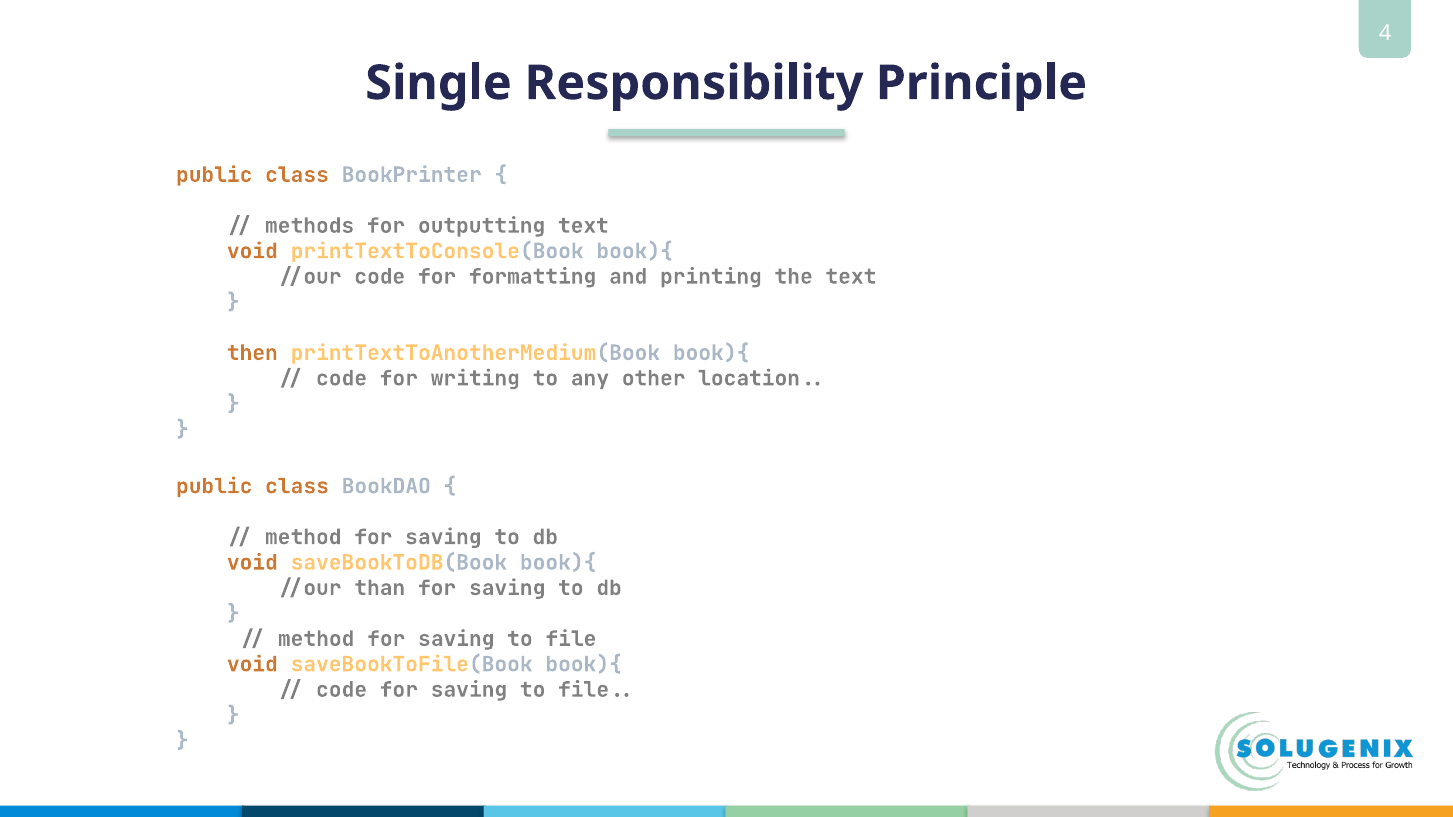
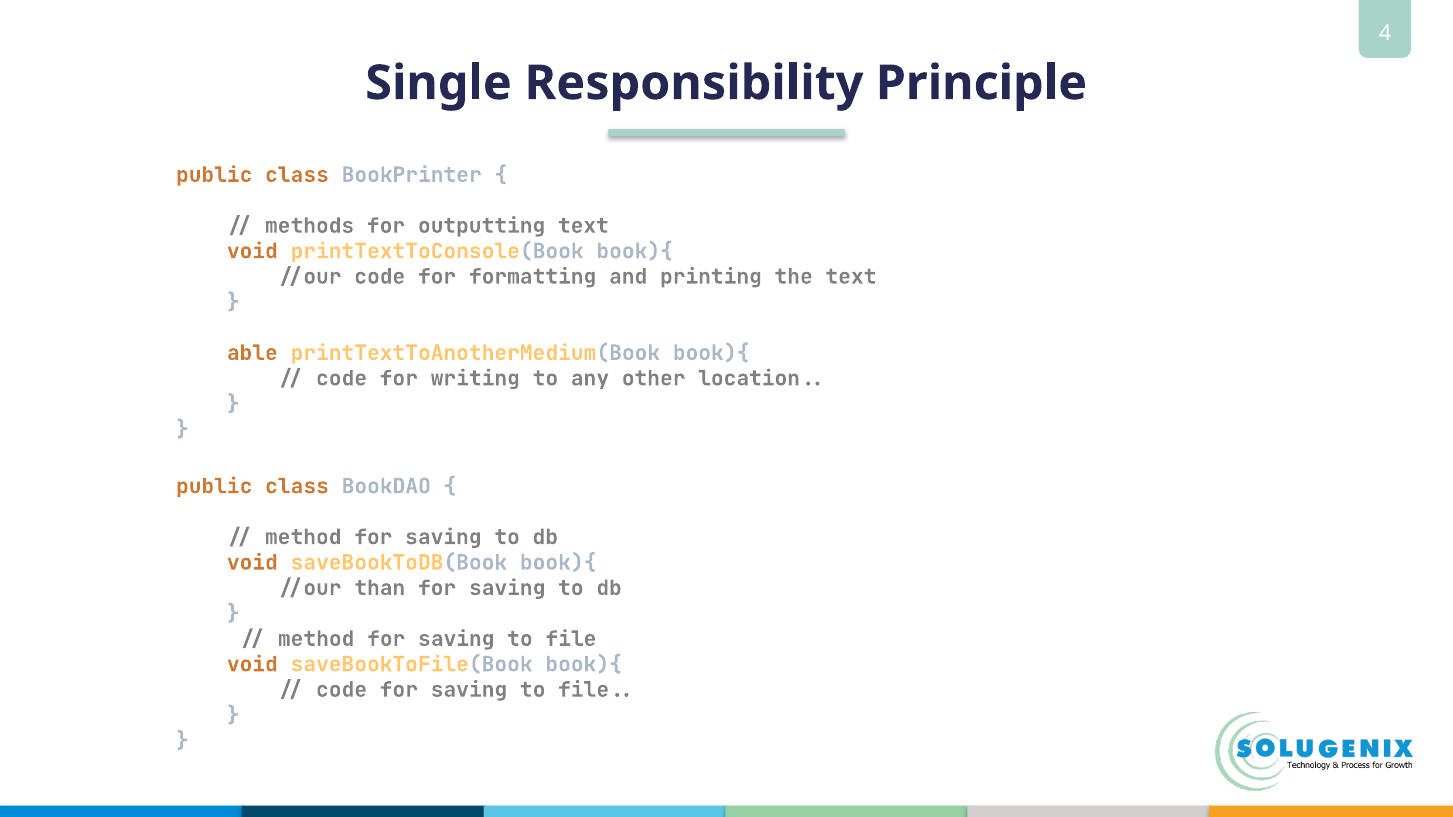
then: then -> able
